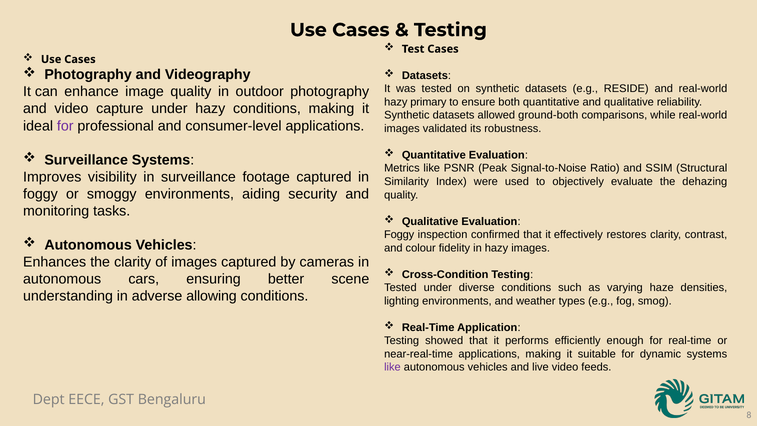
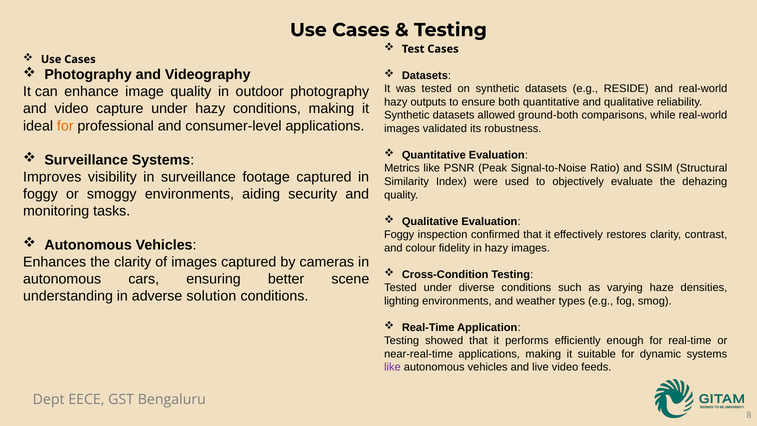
primary: primary -> outputs
for at (65, 126) colour: purple -> orange
allowing: allowing -> solution
